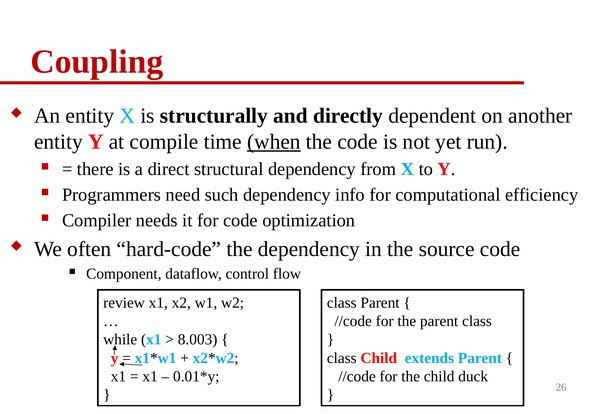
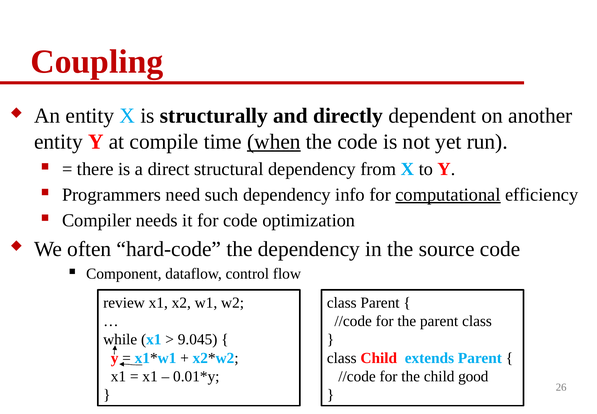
computational underline: none -> present
8.003: 8.003 -> 9.045
duck: duck -> good
